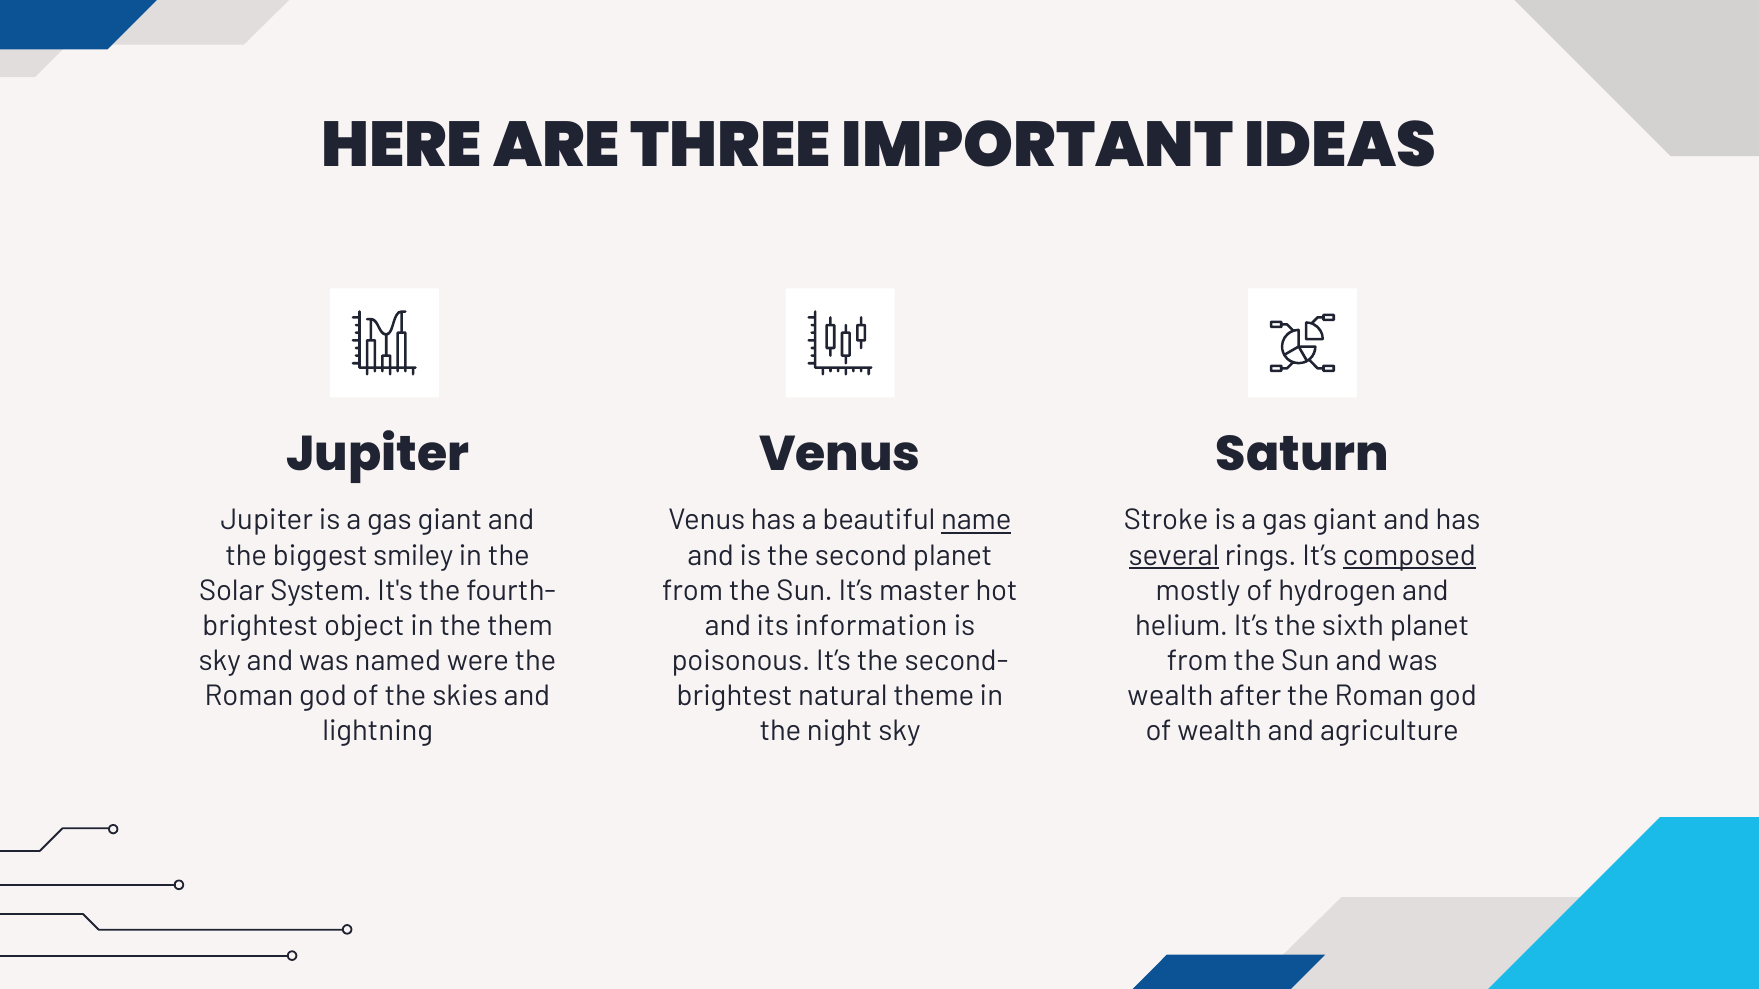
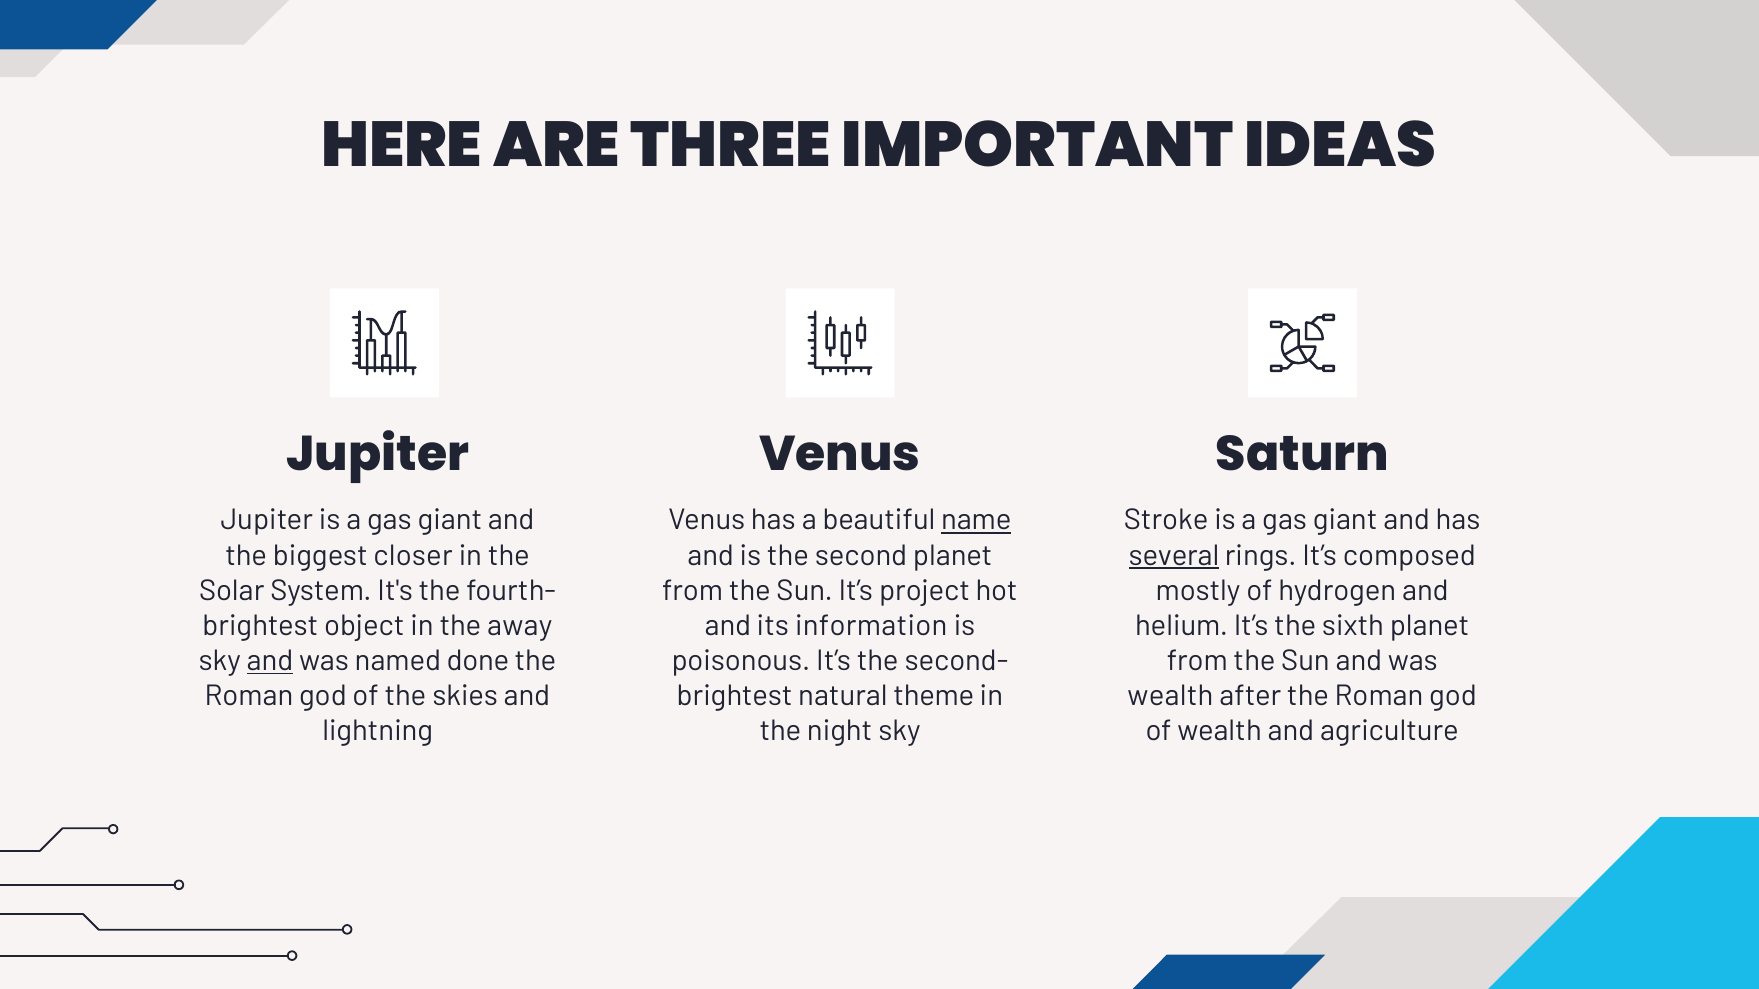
smiley: smiley -> closer
composed underline: present -> none
master: master -> project
them: them -> away
and at (270, 661) underline: none -> present
were: were -> done
